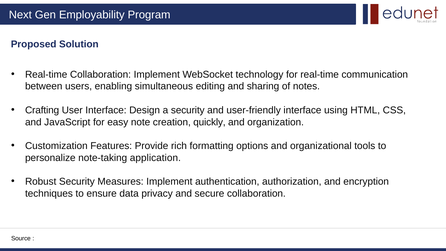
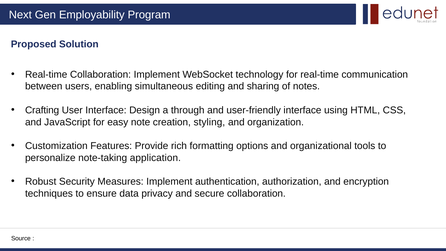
a security: security -> through
quickly: quickly -> styling
